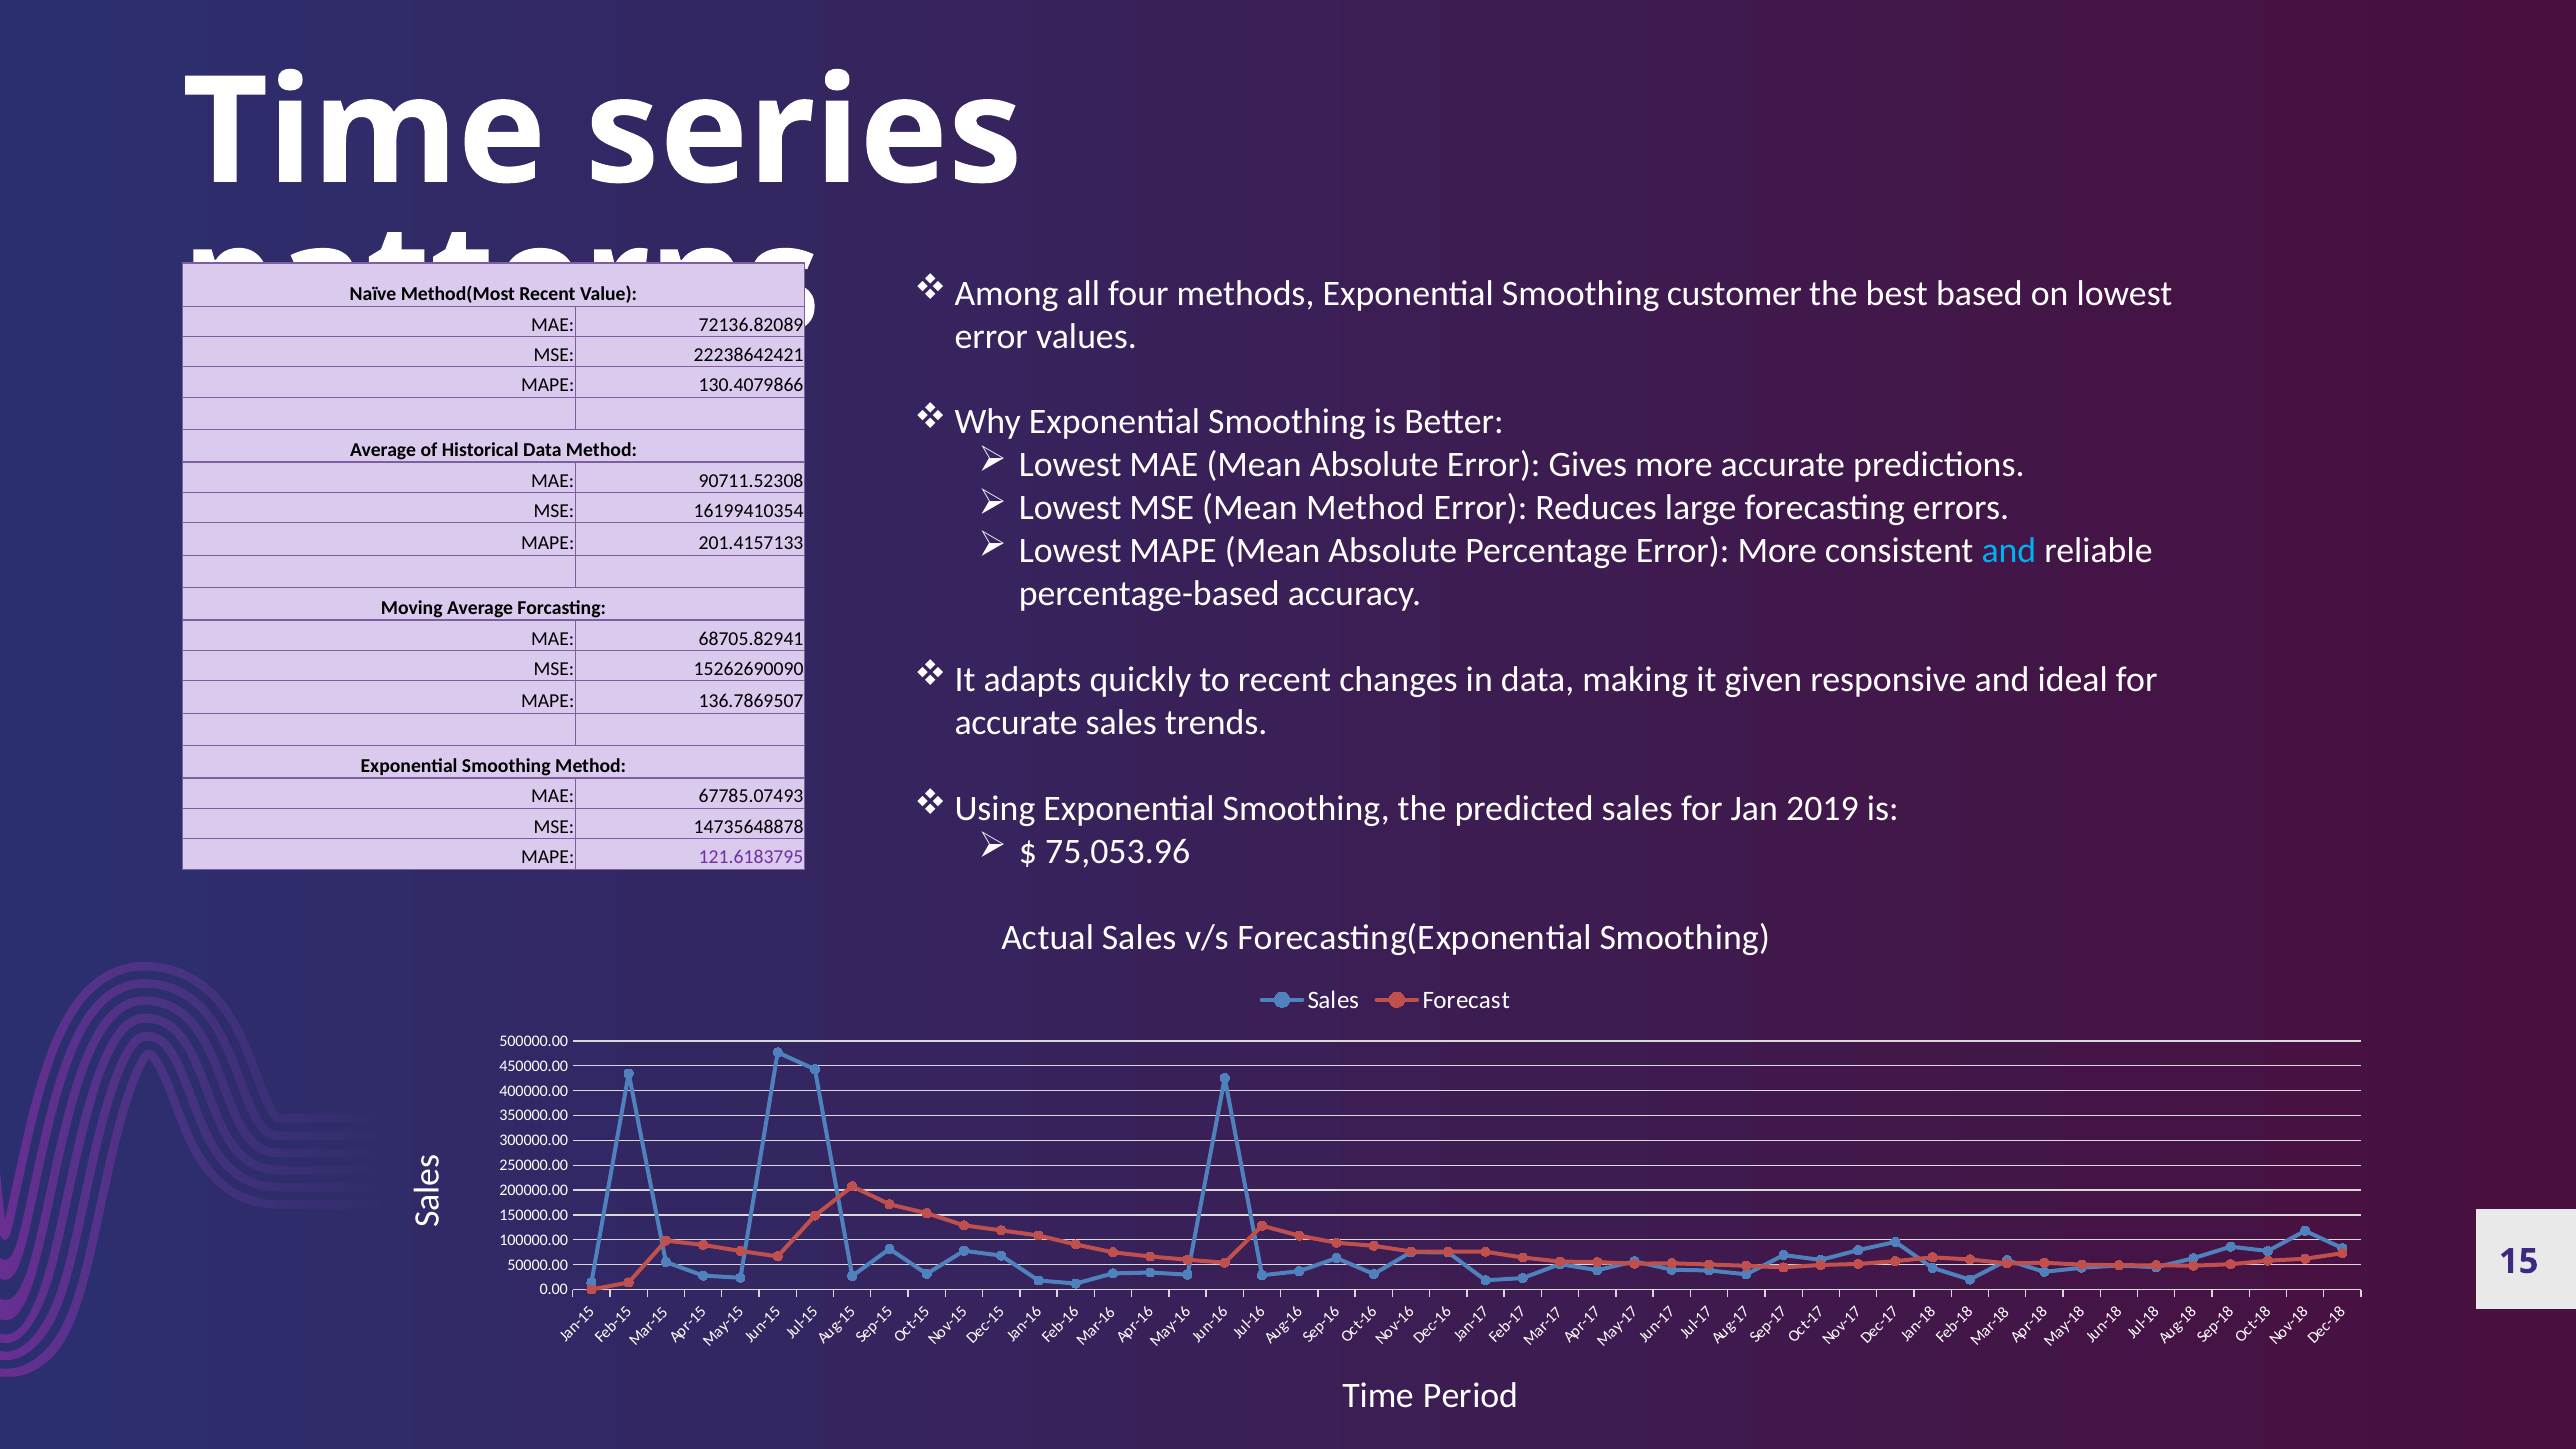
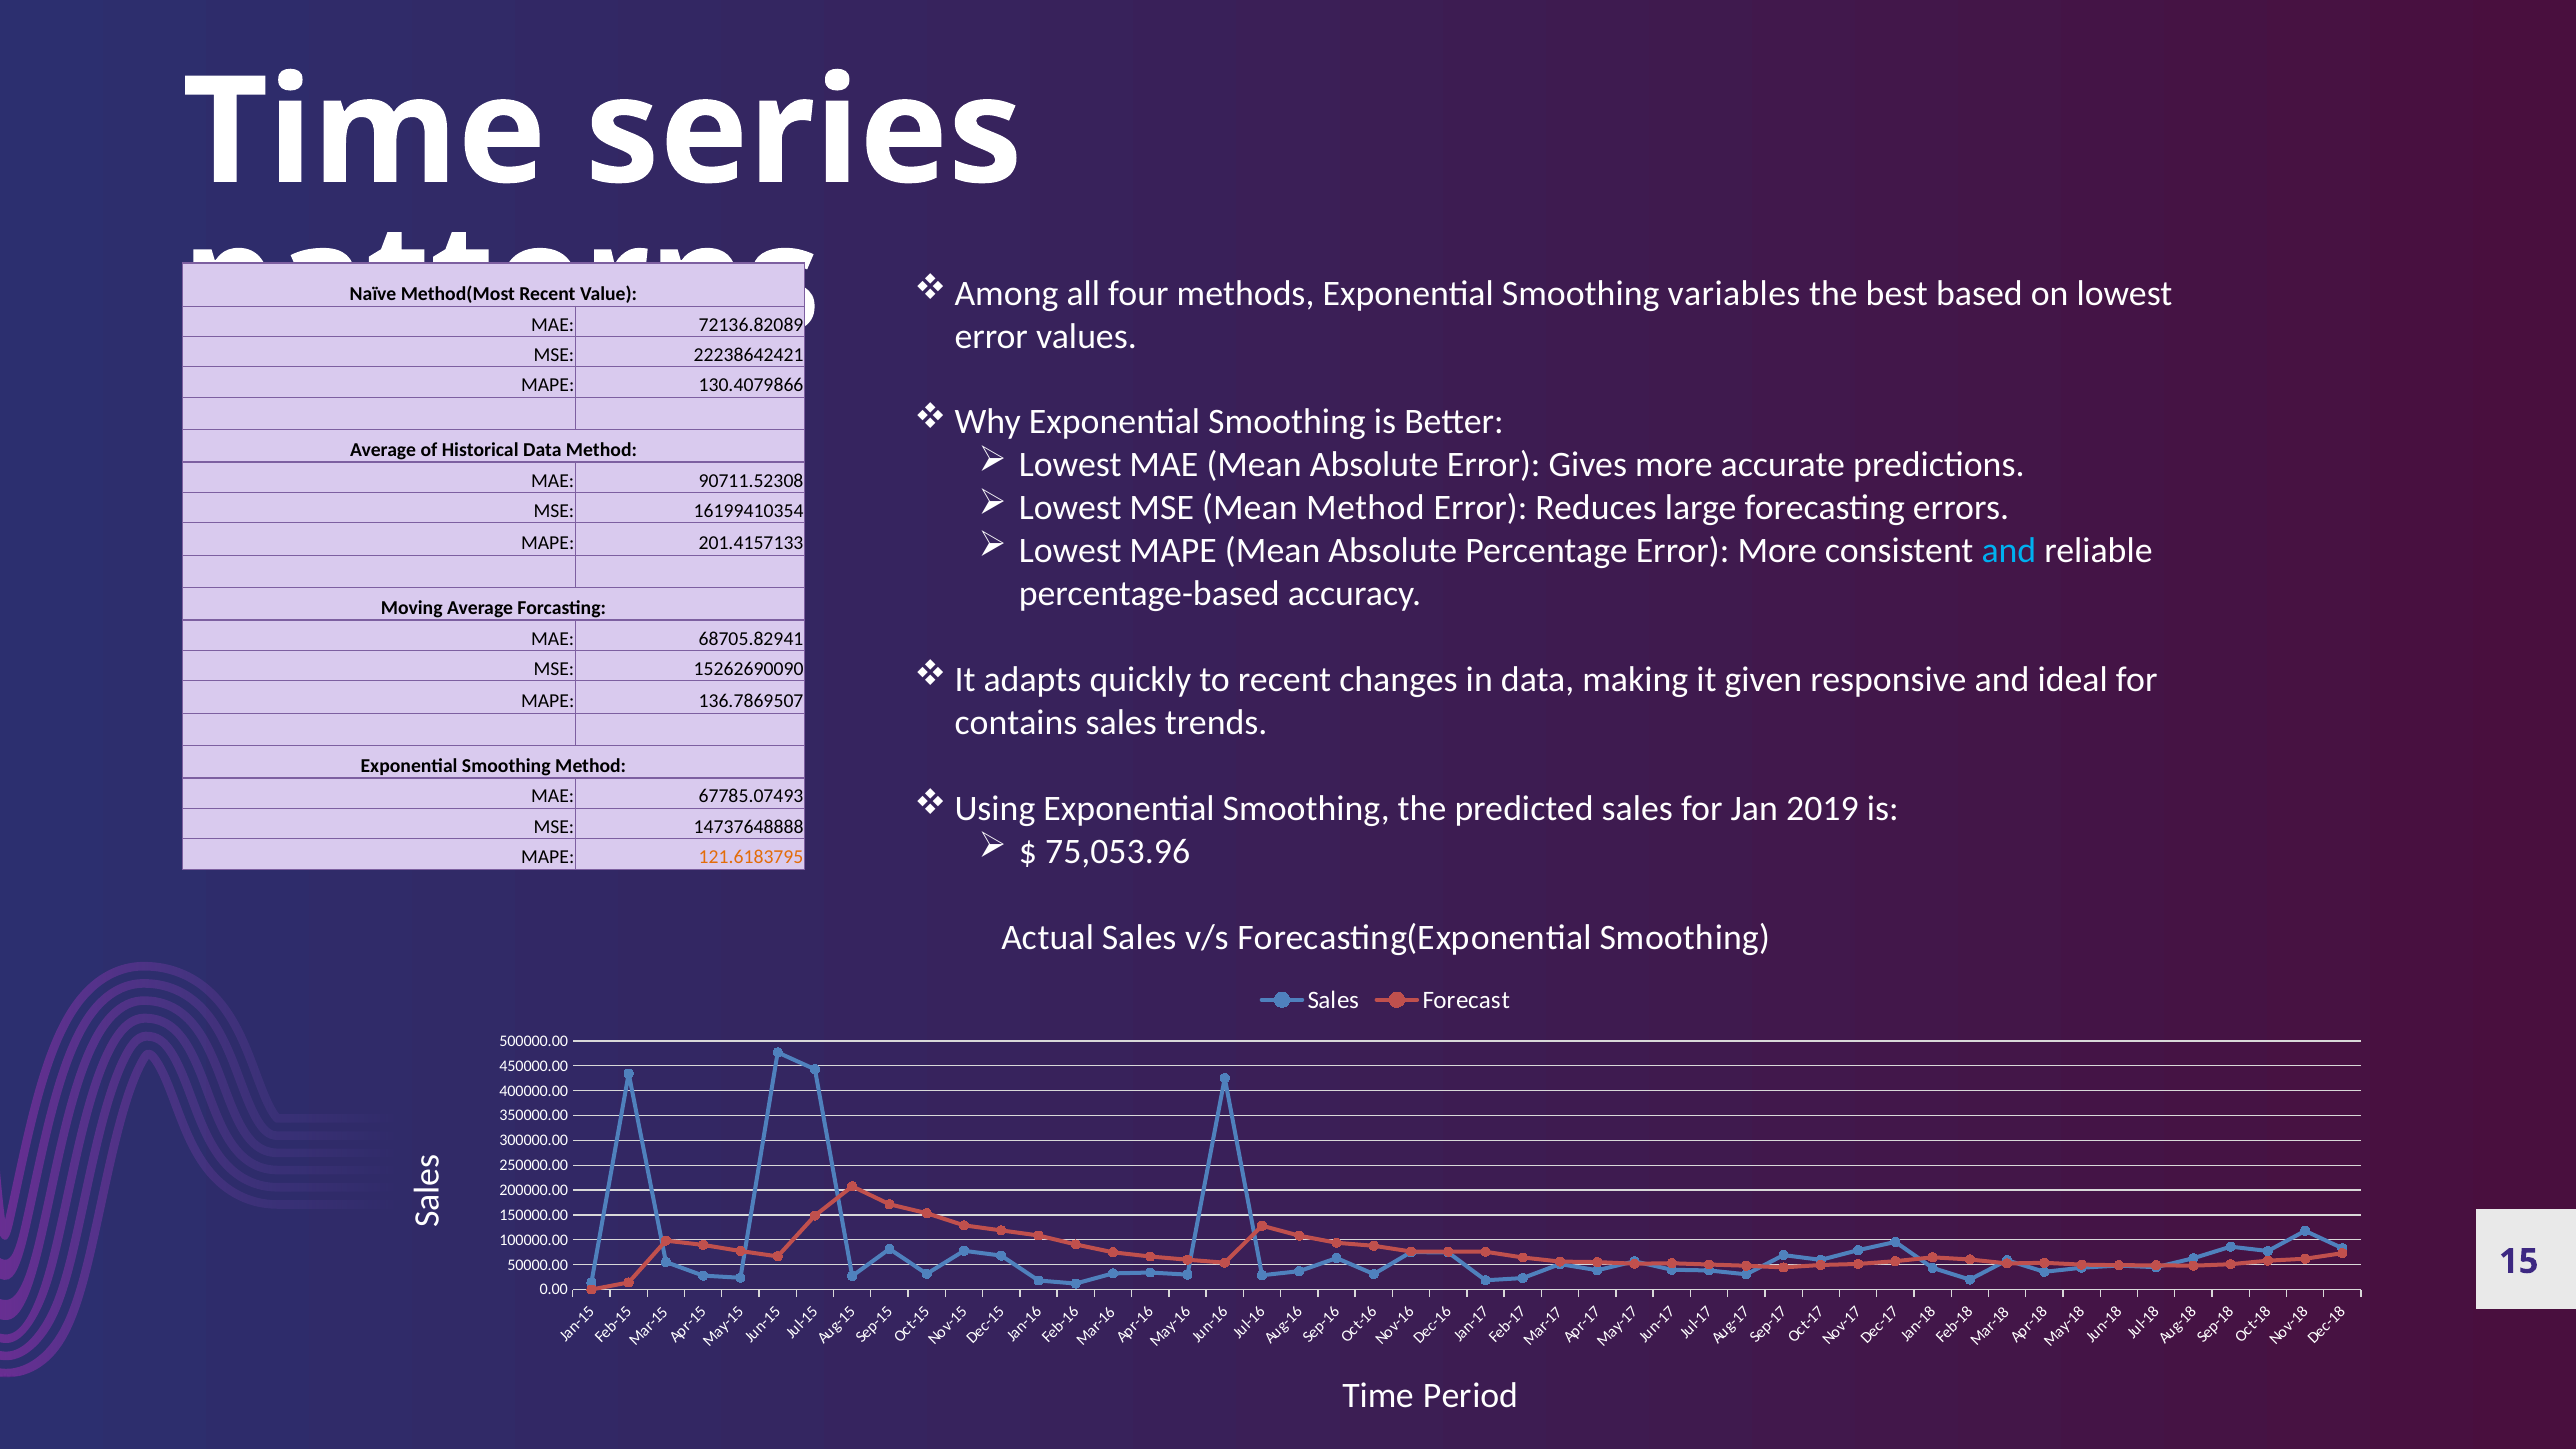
customer: customer -> variables
accurate at (1016, 723): accurate -> contains
14735648878: 14735648878 -> 14737648888
121.6183795 colour: purple -> orange
